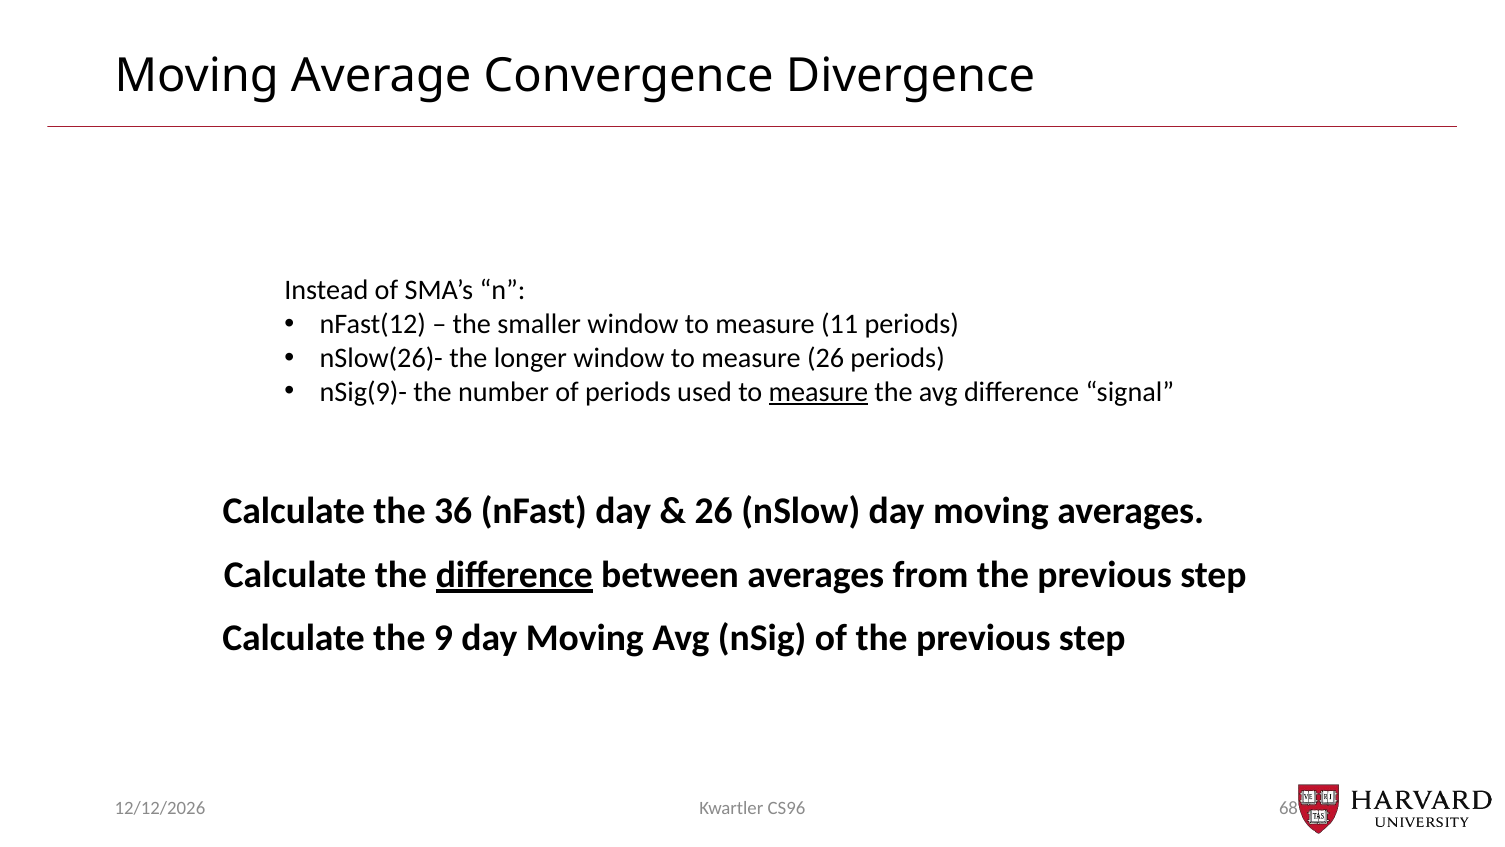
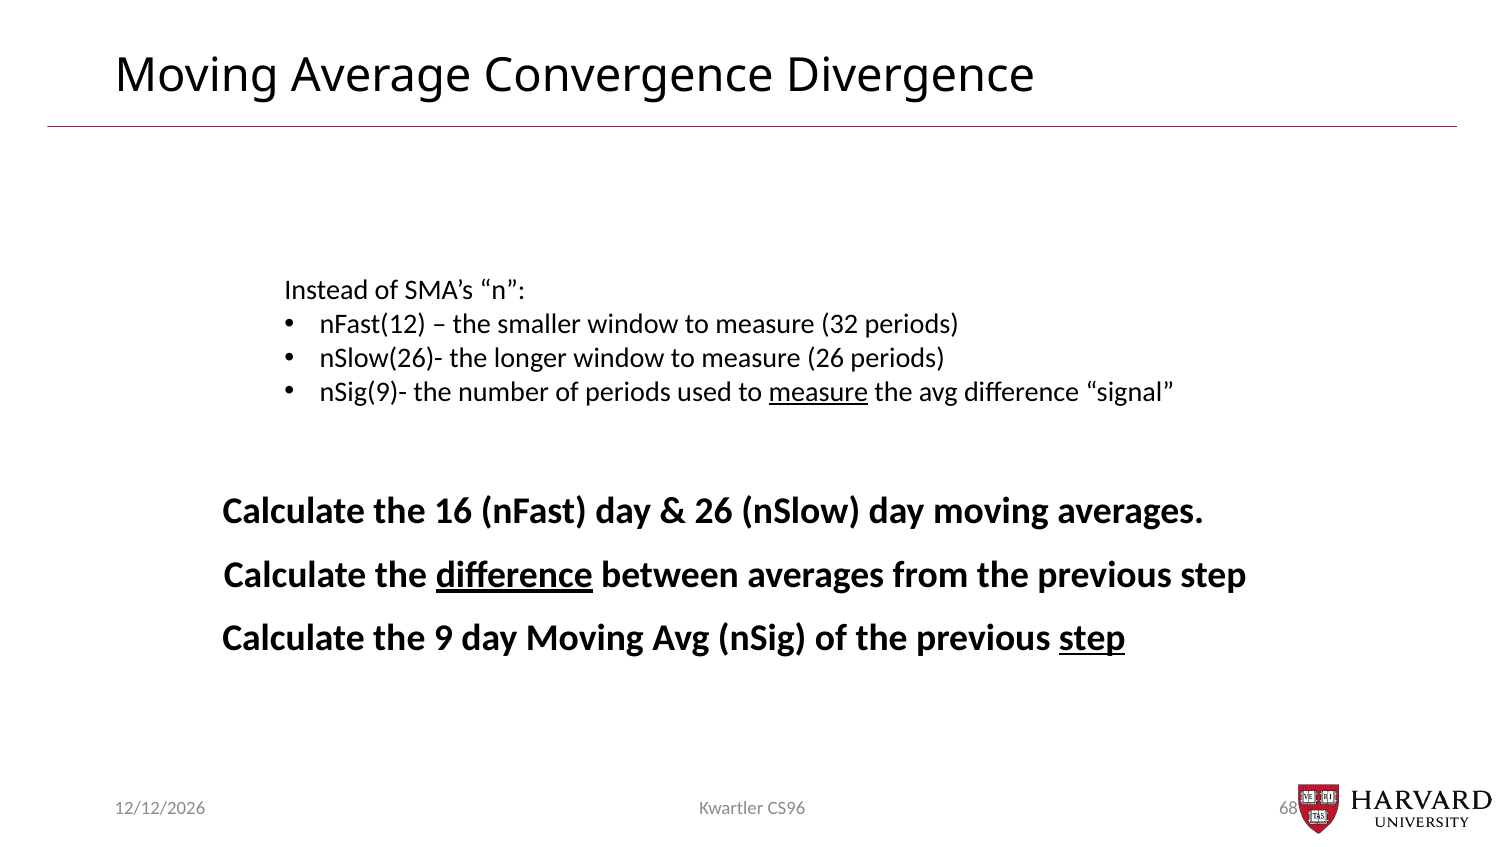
11: 11 -> 32
36: 36 -> 16
step at (1092, 638) underline: none -> present
